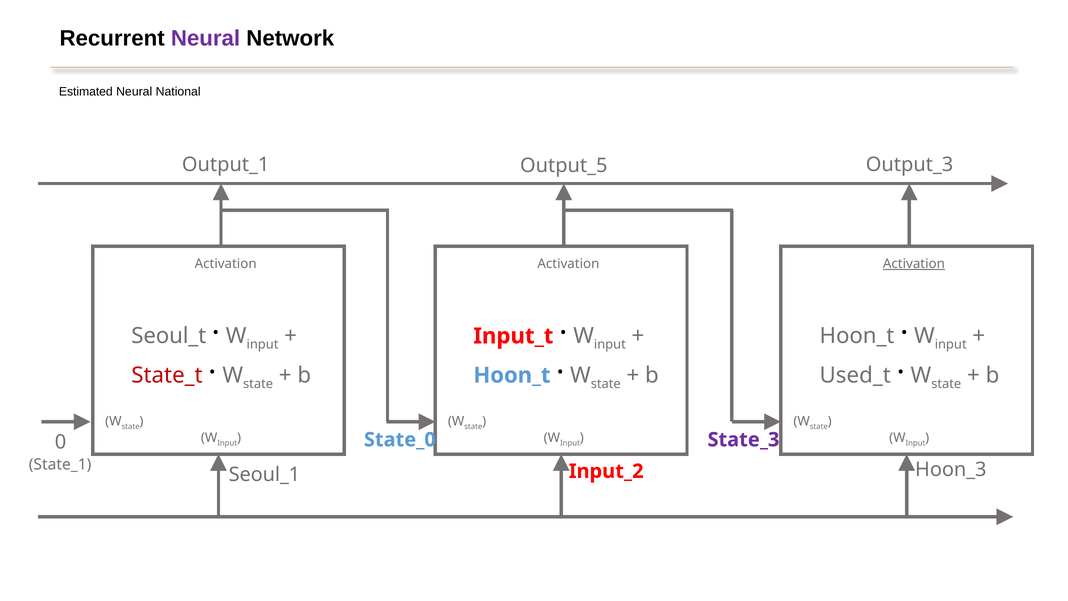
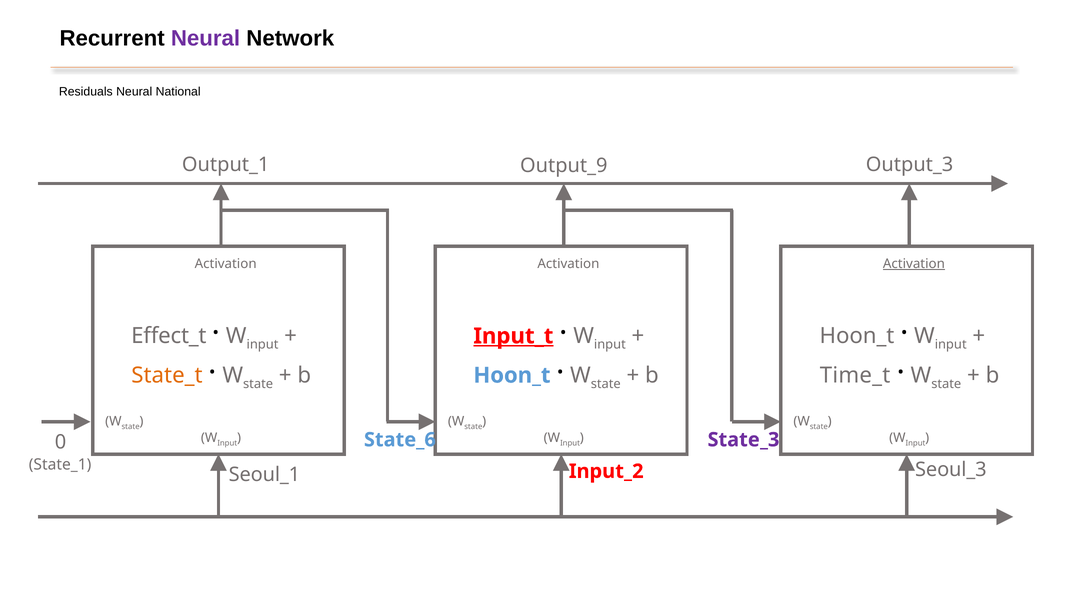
Estimated: Estimated -> Residuals
Output_5: Output_5 -> Output_9
Seoul_t: Seoul_t -> Effect_t
Input_t underline: none -> present
State_t colour: red -> orange
Used_t: Used_t -> Time_t
State_0: State_0 -> State_6
Hoon_3: Hoon_3 -> Seoul_3
